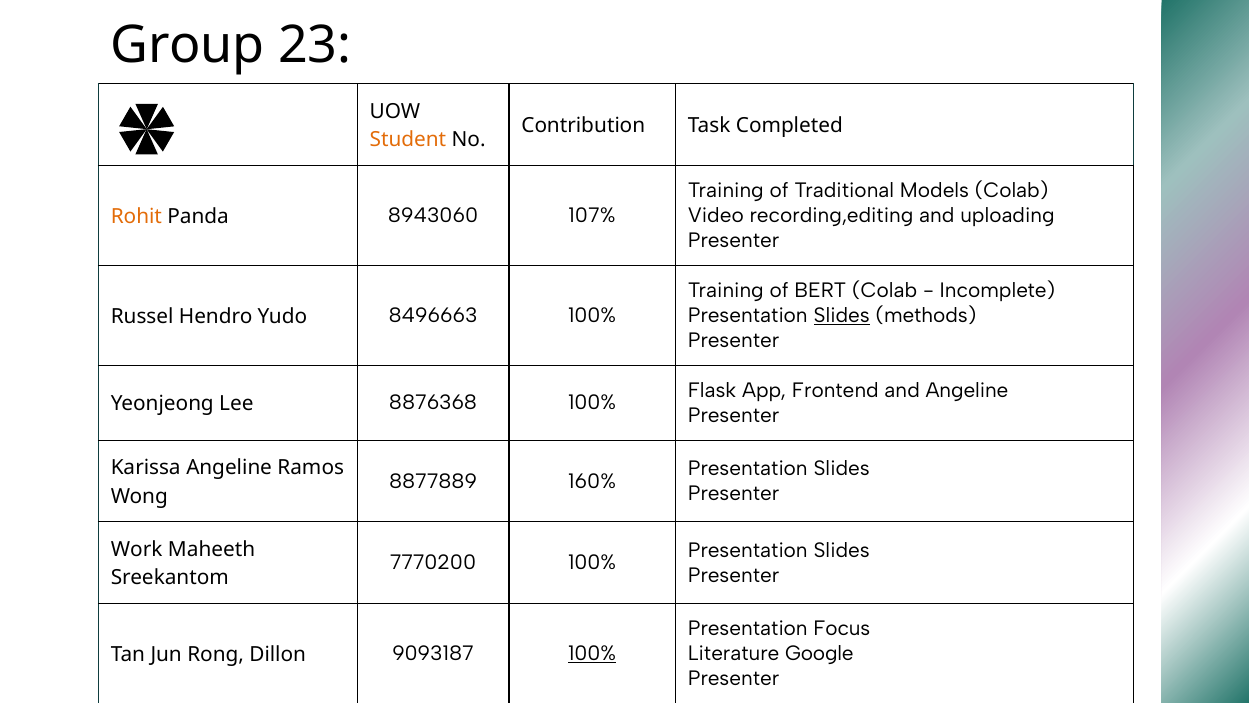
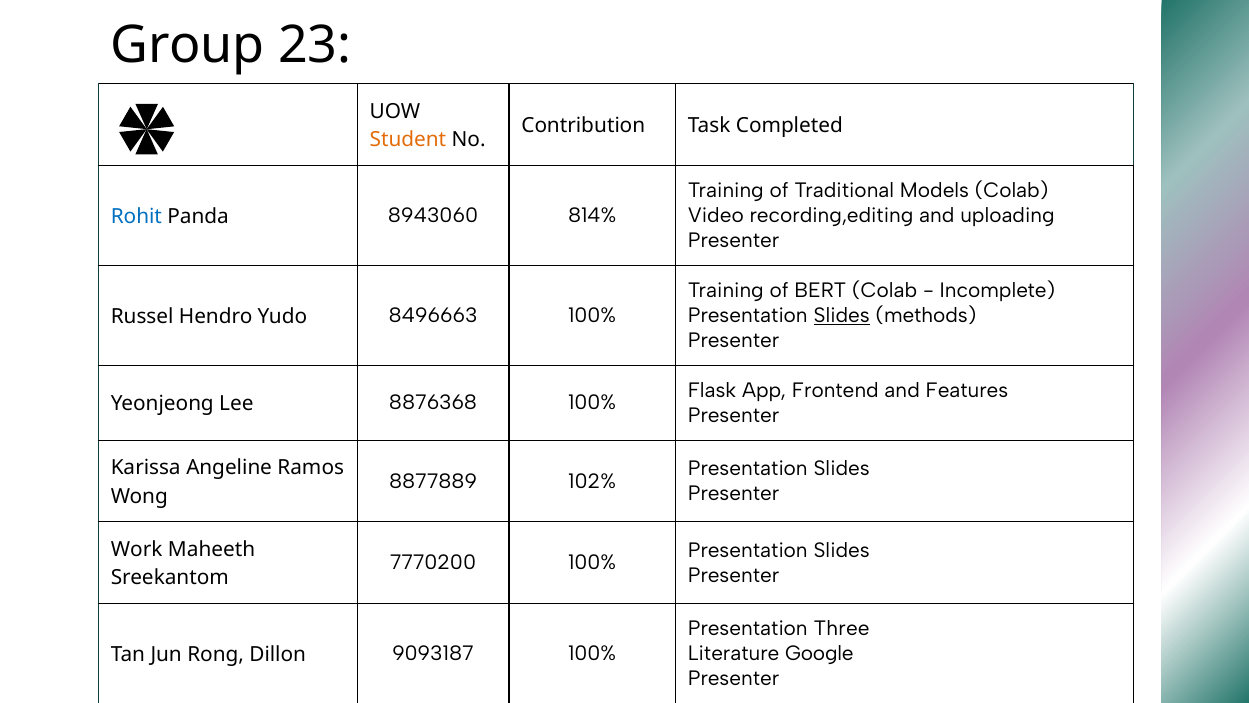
Rohit colour: orange -> blue
107%: 107% -> 814%
and Angeline: Angeline -> Features
160%: 160% -> 102%
Focus: Focus -> Three
100% at (592, 653) underline: present -> none
